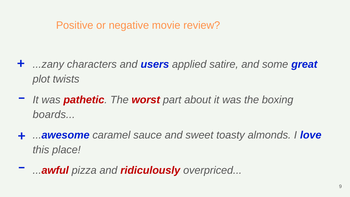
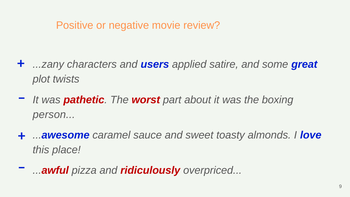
boards: boards -> person
